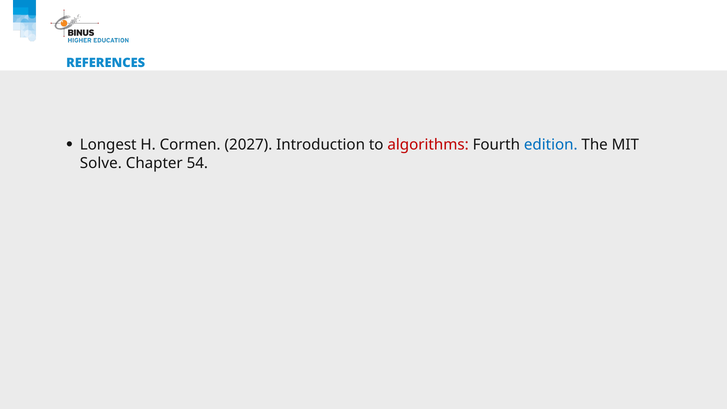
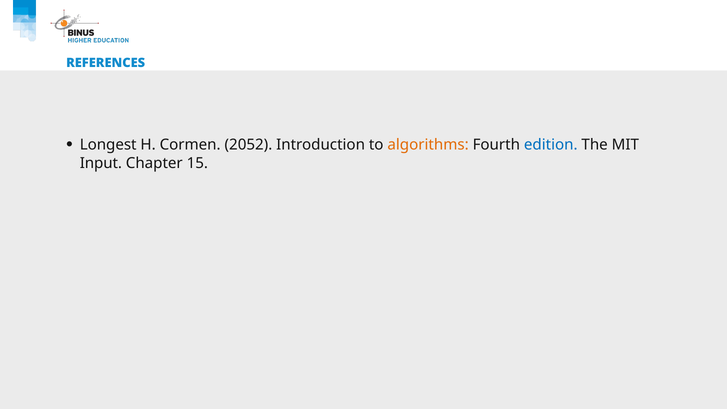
2027: 2027 -> 2052
algorithms colour: red -> orange
Solve: Solve -> Input
54: 54 -> 15
